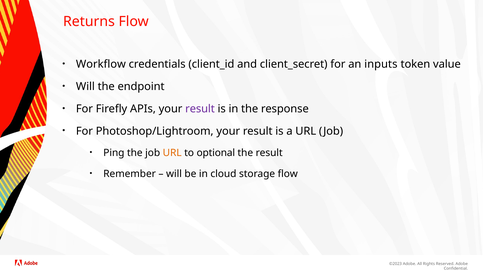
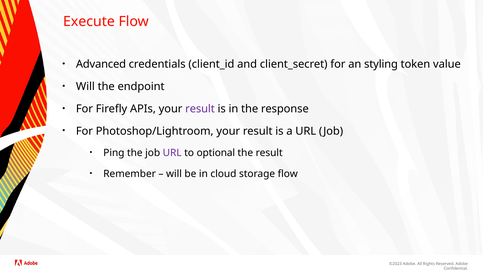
Returns: Returns -> Execute
Workflow: Workflow -> Advanced
inputs: inputs -> styling
URL at (172, 153) colour: orange -> purple
